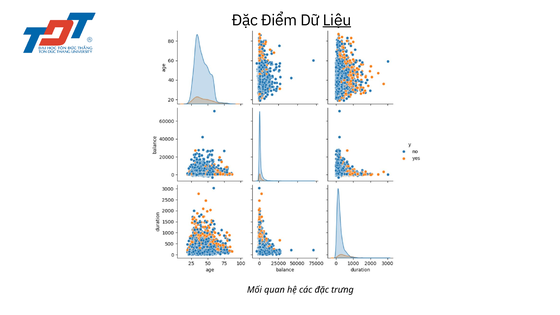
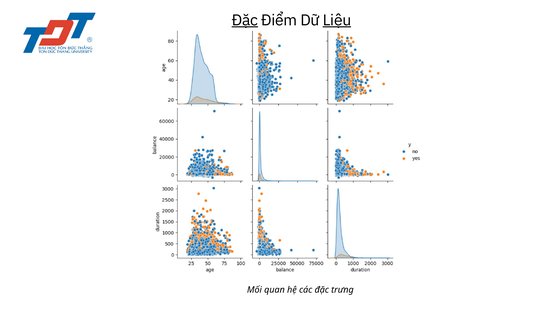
Đặc at (245, 20) underline: none -> present
